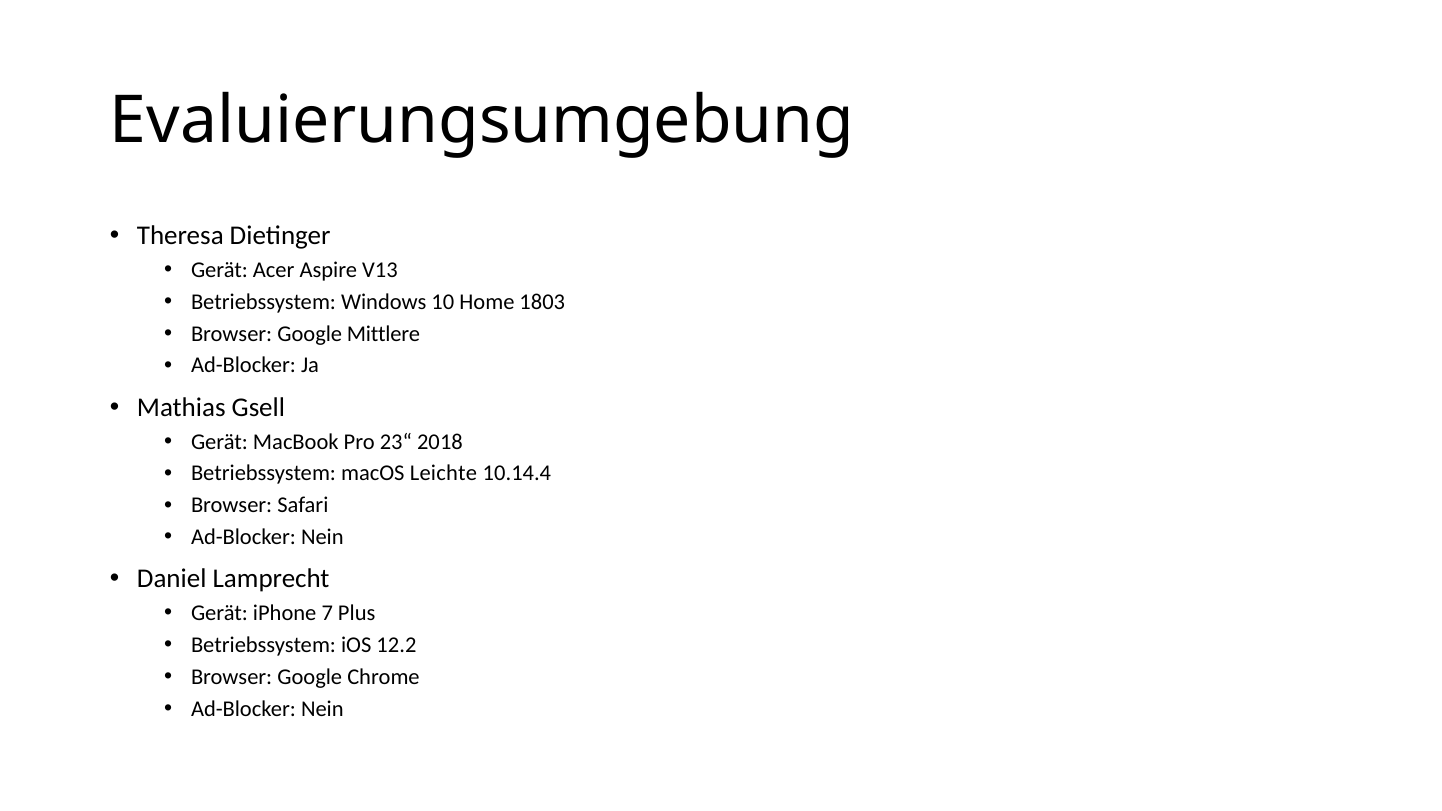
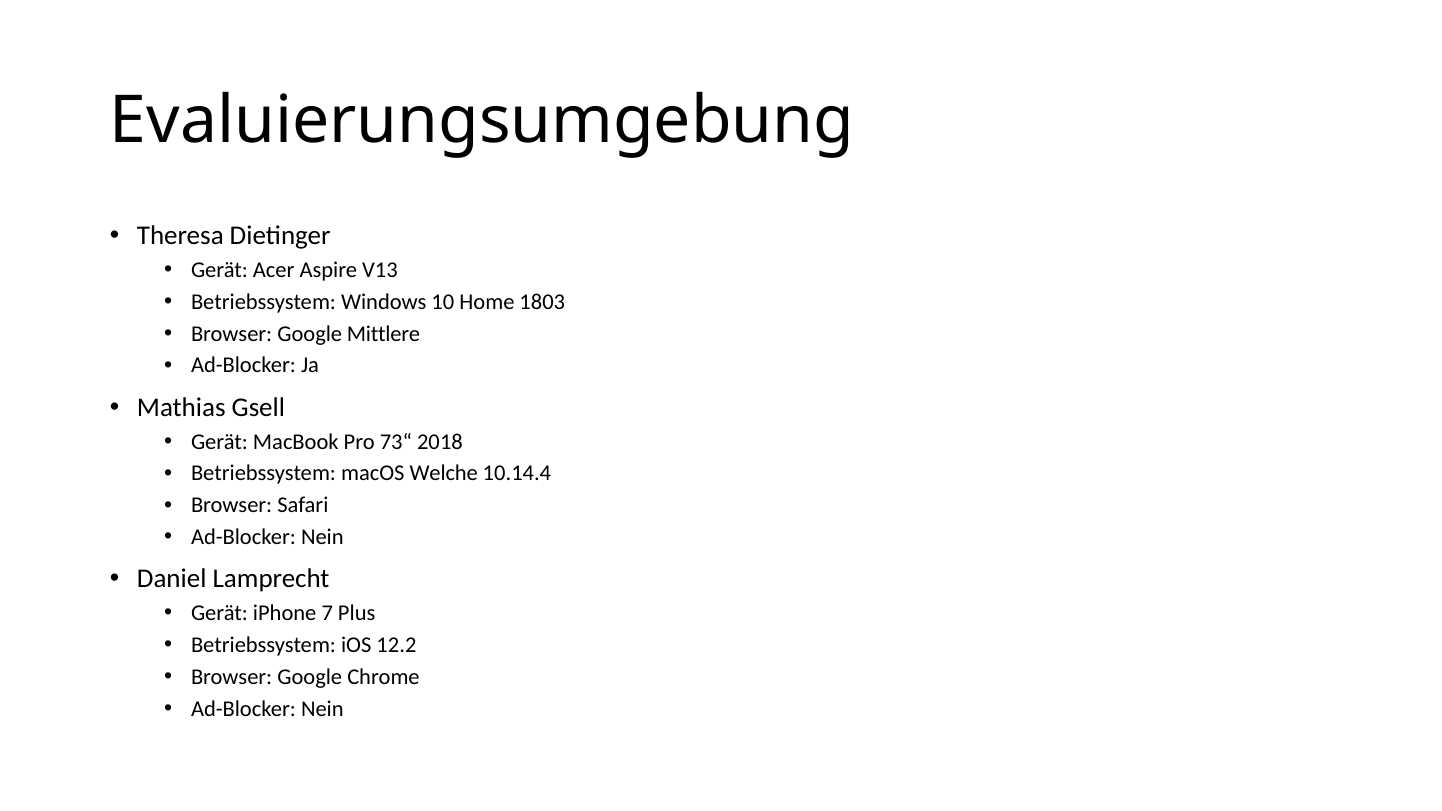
23“: 23“ -> 73“
Leichte: Leichte -> Welche
